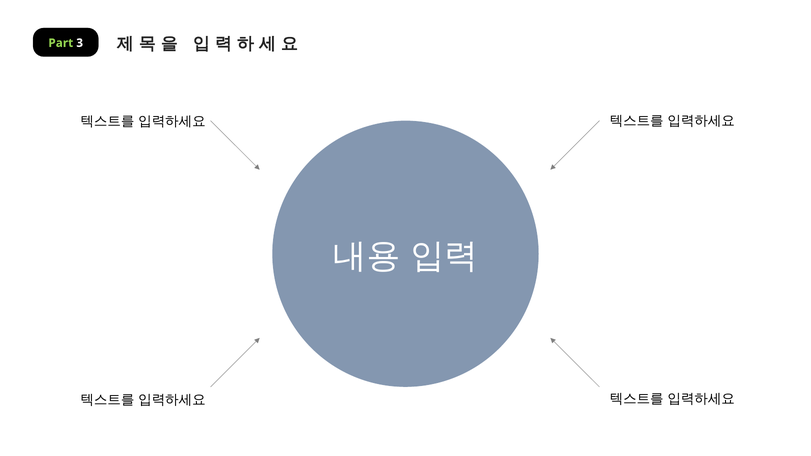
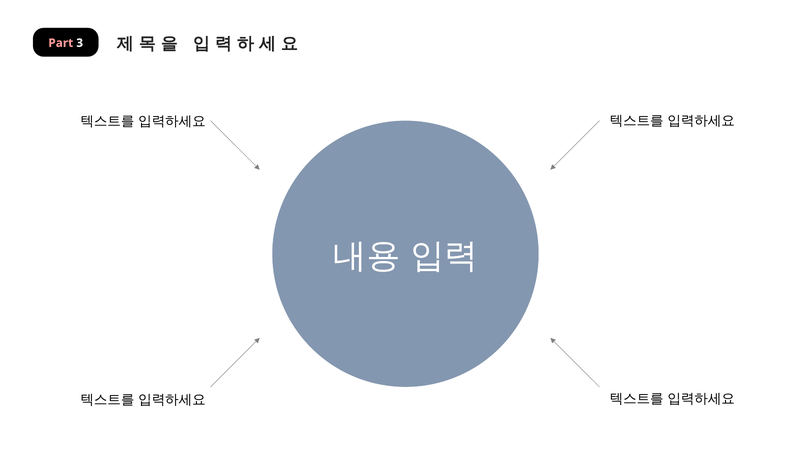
Part colour: light green -> pink
